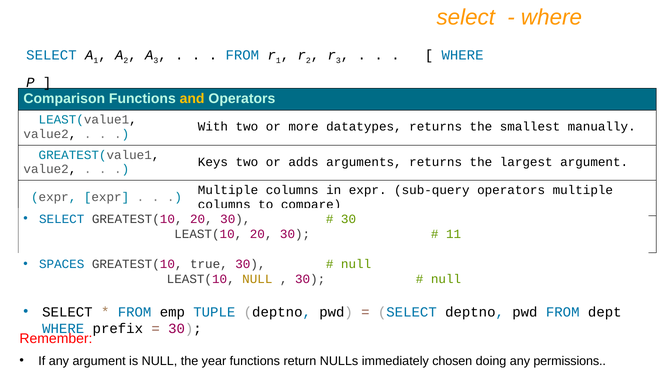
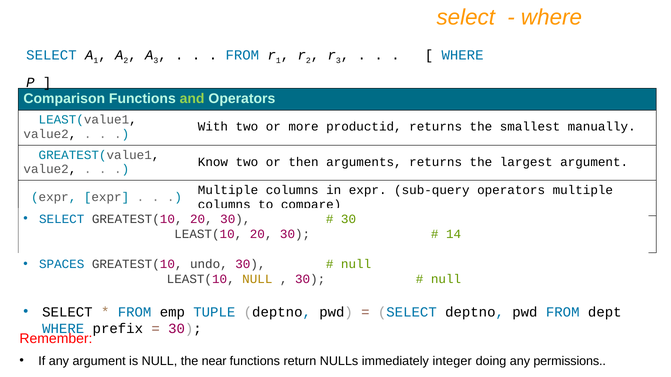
and colour: yellow -> light green
datatypes: datatypes -> productid
Keys: Keys -> Know
adds: adds -> then
11: 11 -> 14
true: true -> undo
year: year -> near
chosen: chosen -> integer
